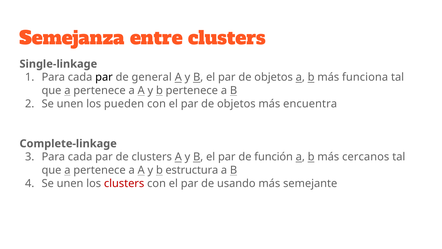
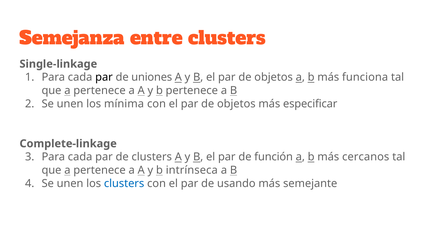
general: general -> uniones
pueden: pueden -> mínima
encuentra: encuentra -> especificar
estructura: estructura -> intrínseca
clusters at (124, 183) colour: red -> blue
